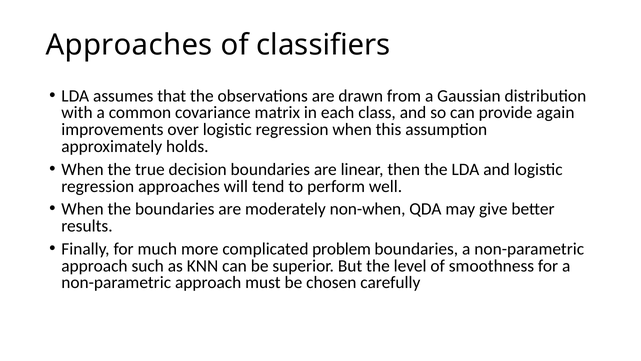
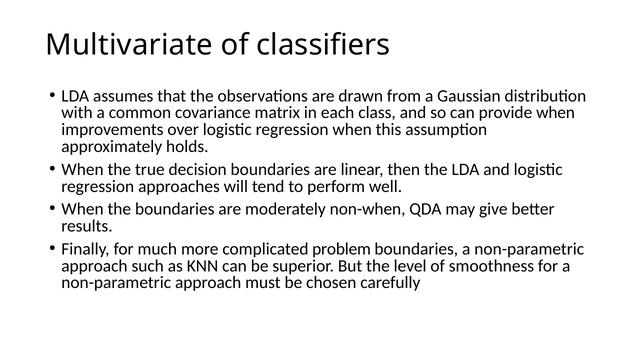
Approaches at (129, 45): Approaches -> Multivariate
provide again: again -> when
